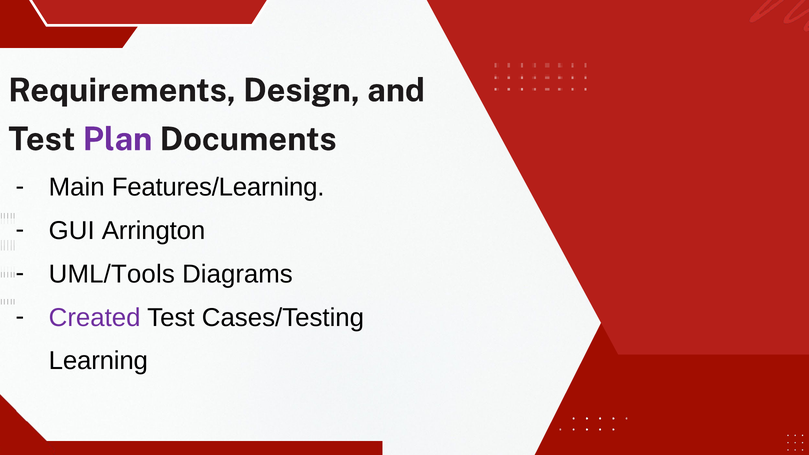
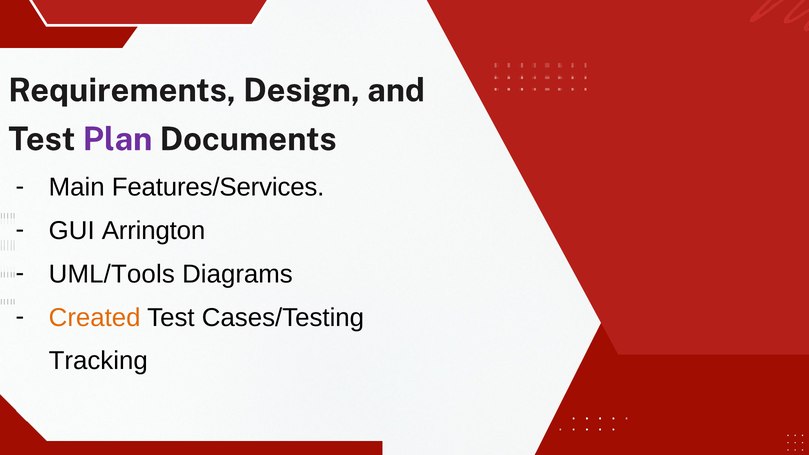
Features/Learning: Features/Learning -> Features/Services
Created colour: purple -> orange
Learning: Learning -> Tracking
